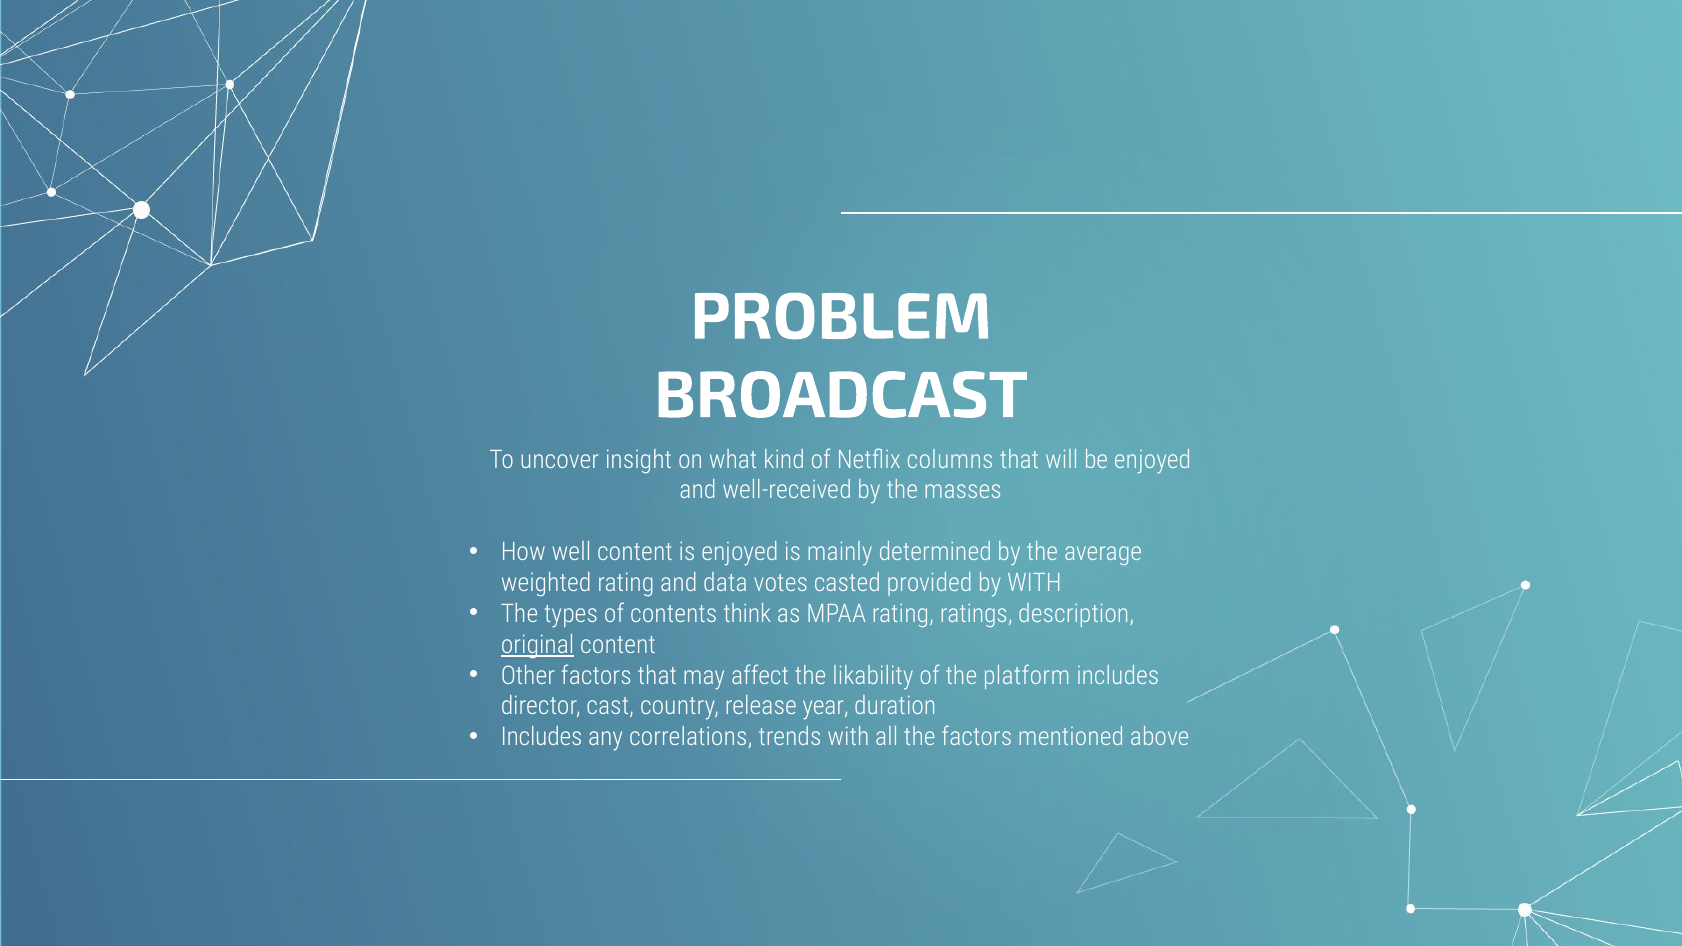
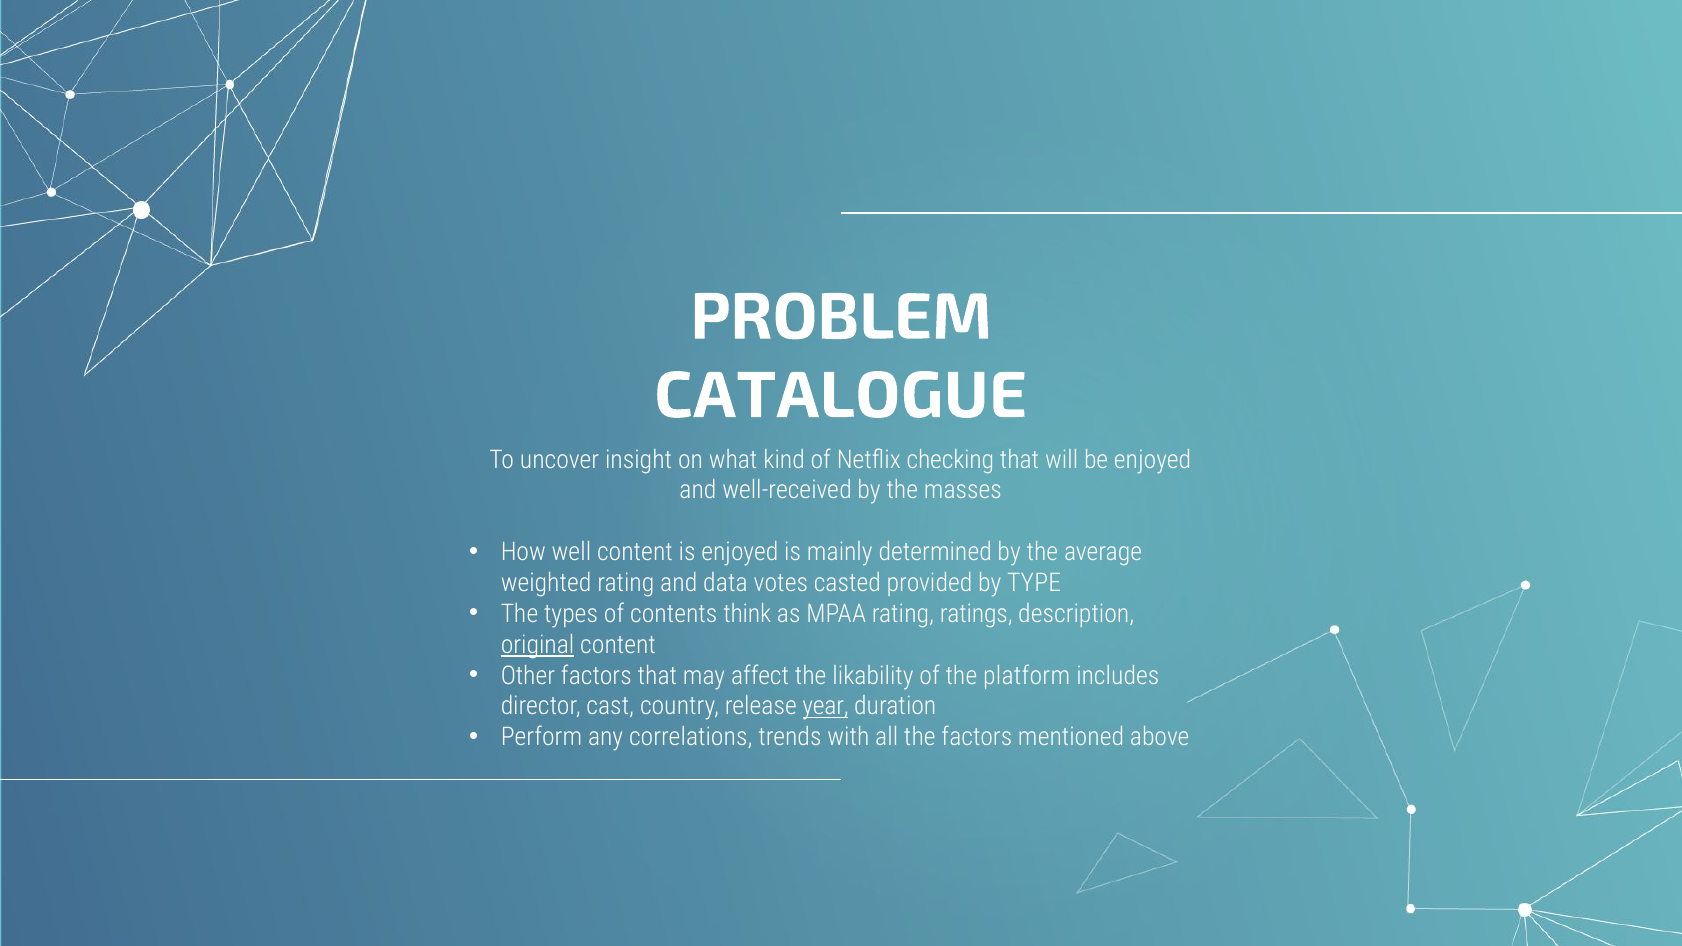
BROADCAST: BROADCAST -> CATALOGUE
columns: columns -> checking
by WITH: WITH -> TYPE
year underline: none -> present
Includes at (542, 737): Includes -> Perform
